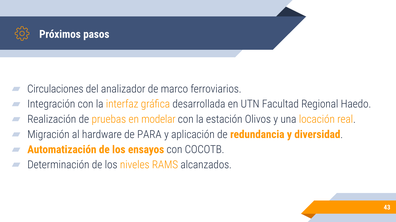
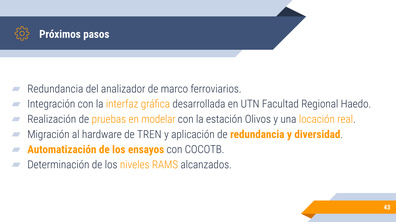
Circulaciones at (55, 89): Circulaciones -> Redundancia
PARA: PARA -> TREN
